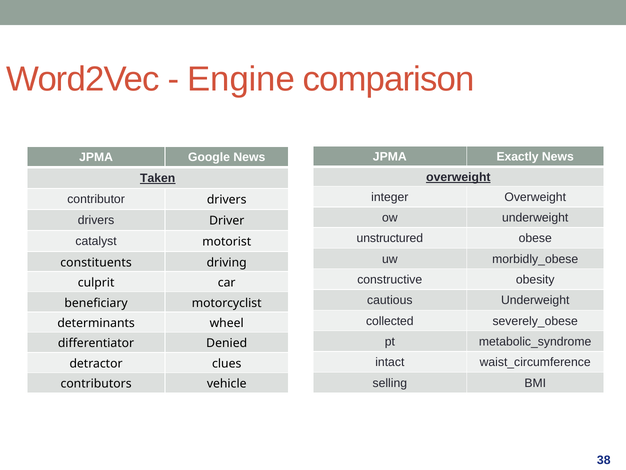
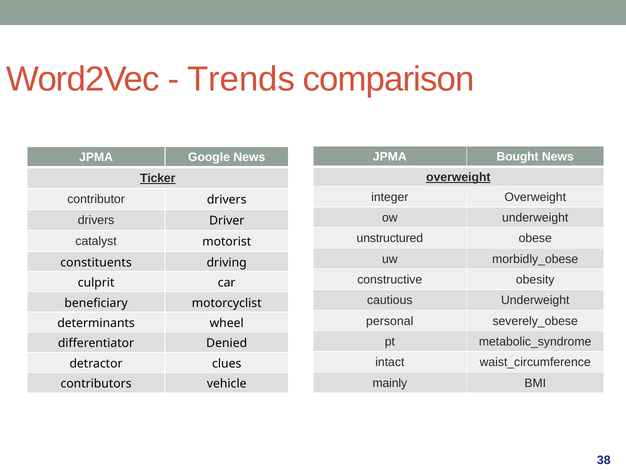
Engine: Engine -> Trends
Exactly: Exactly -> Bought
Taken: Taken -> Ticker
collected: collected -> personal
selling: selling -> mainly
